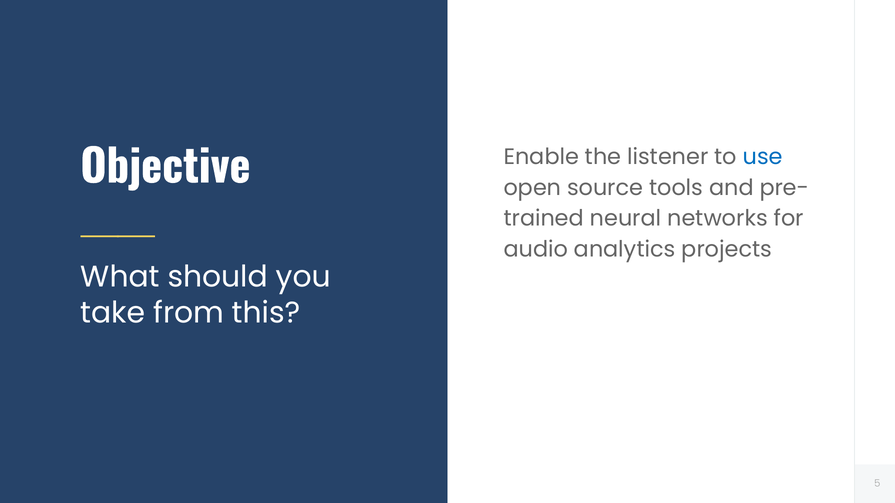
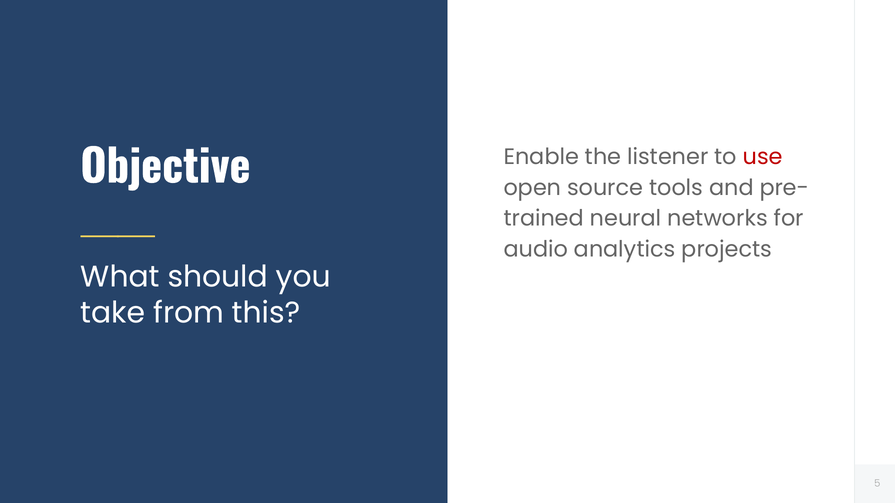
use colour: blue -> red
